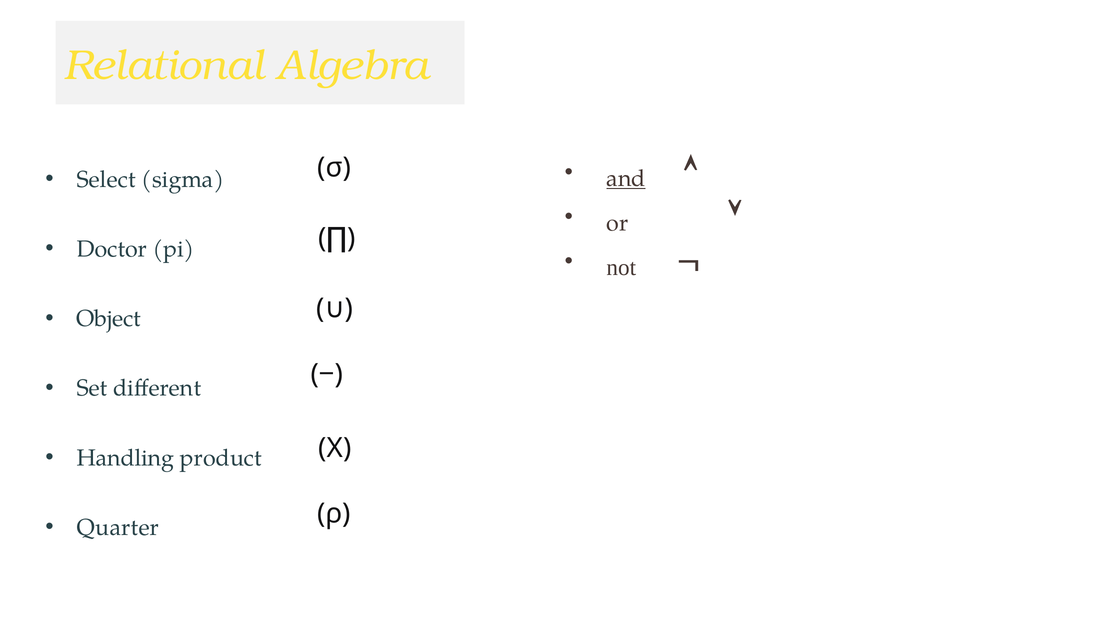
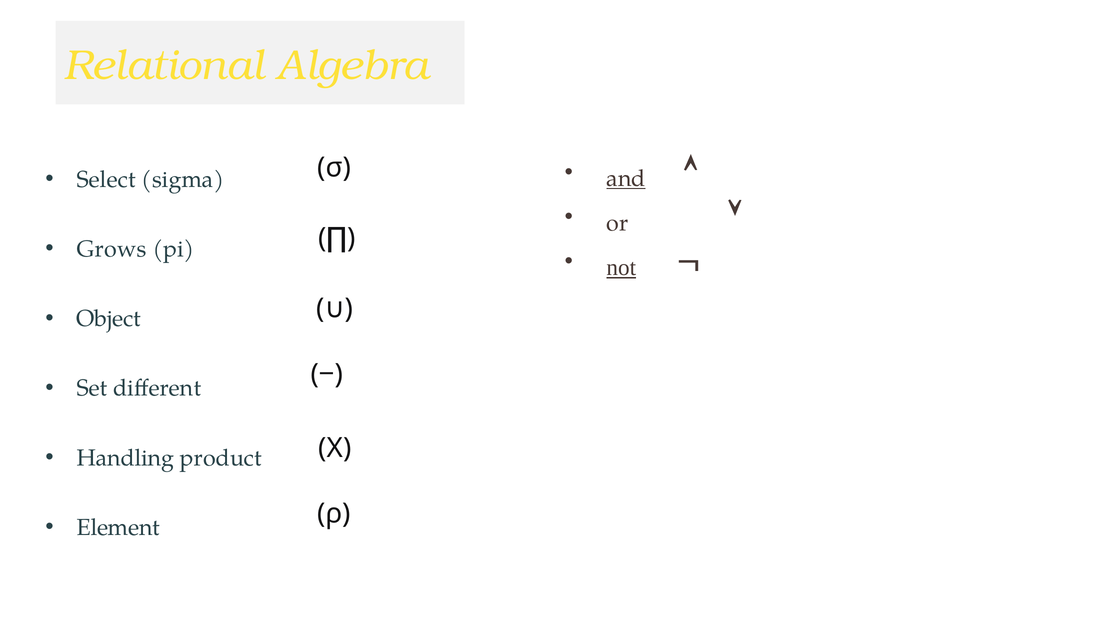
Doctor: Doctor -> Grows
not underline: none -> present
Quarter: Quarter -> Element
